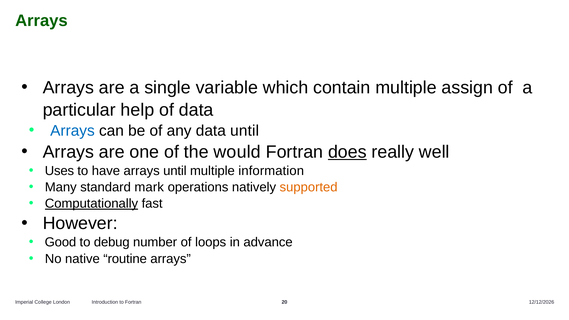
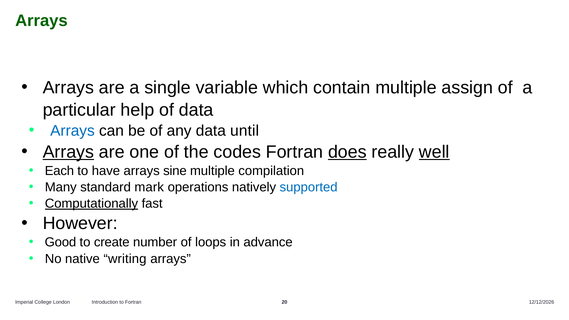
Arrays at (68, 152) underline: none -> present
would: would -> codes
well underline: none -> present
Uses: Uses -> Each
arrays until: until -> sine
information: information -> compilation
supported colour: orange -> blue
debug: debug -> create
routine: routine -> writing
